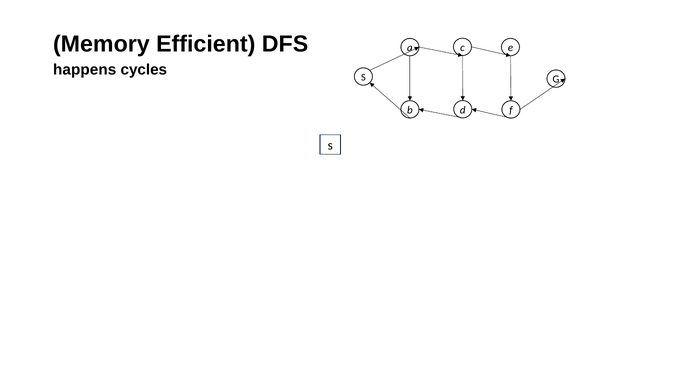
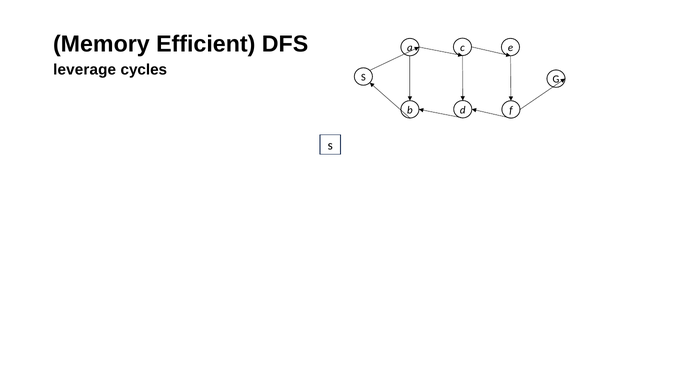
happens: happens -> leverage
